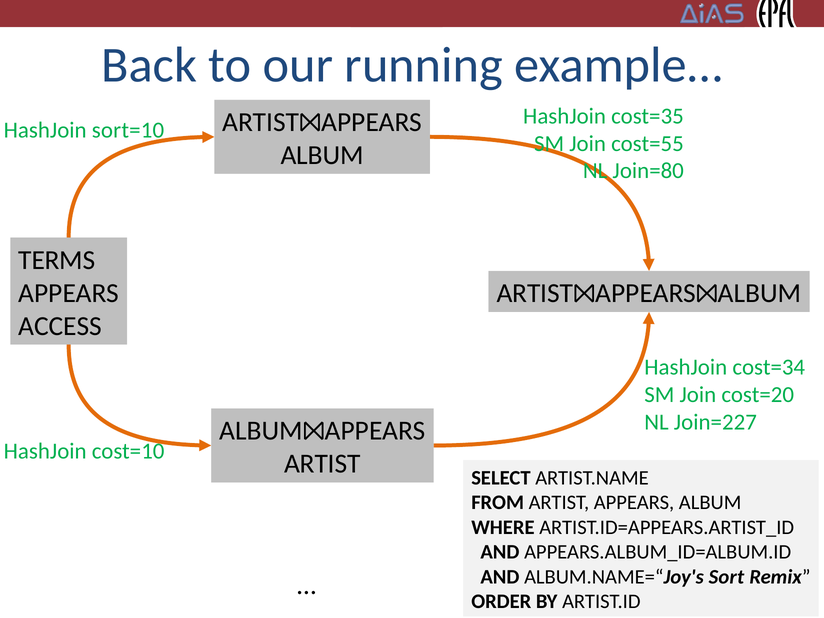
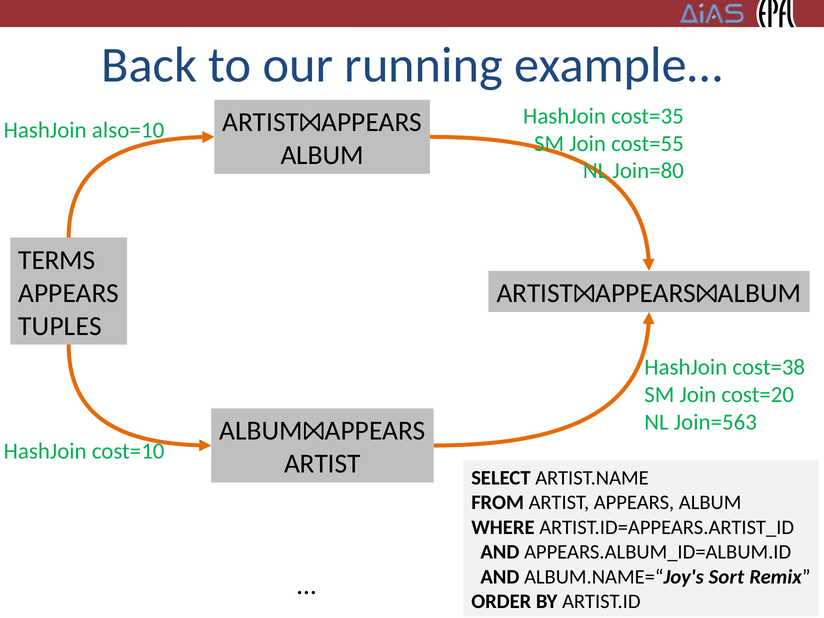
sort=10: sort=10 -> also=10
ACCESS: ACCESS -> TUPLES
cost=34: cost=34 -> cost=38
Join=227: Join=227 -> Join=563
